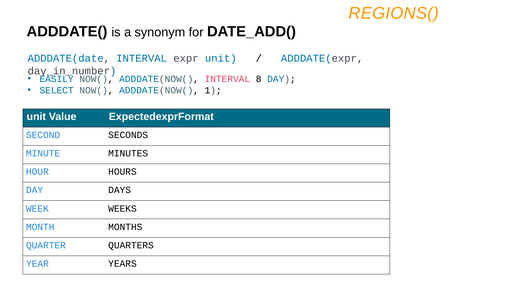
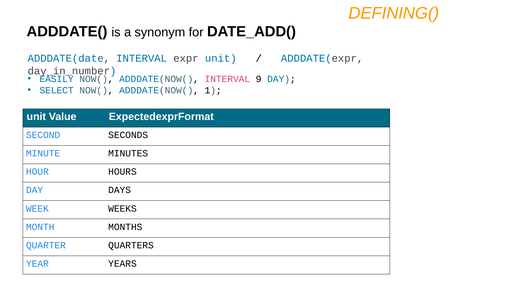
REGIONS(: REGIONS( -> DEFINING(
8: 8 -> 9
